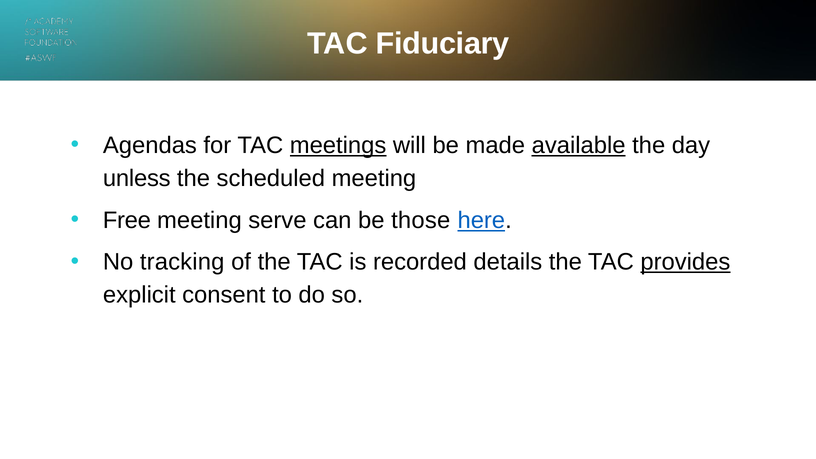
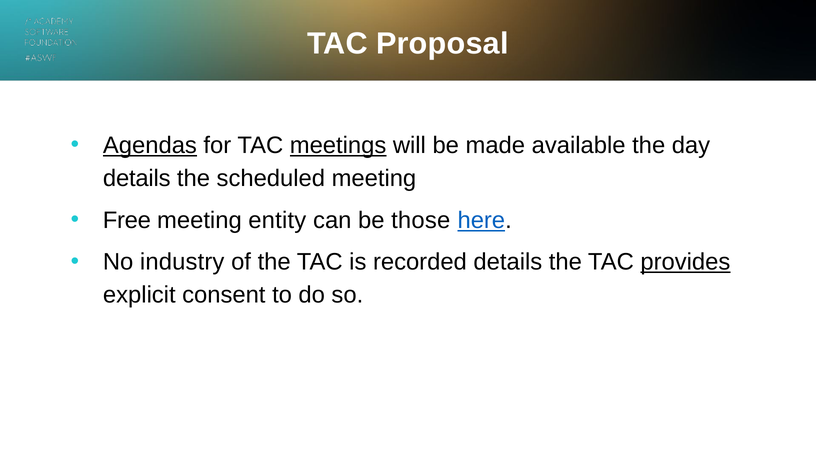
Fiduciary: Fiduciary -> Proposal
Agendas underline: none -> present
available underline: present -> none
unless at (137, 178): unless -> details
serve: serve -> entity
tracking: tracking -> industry
